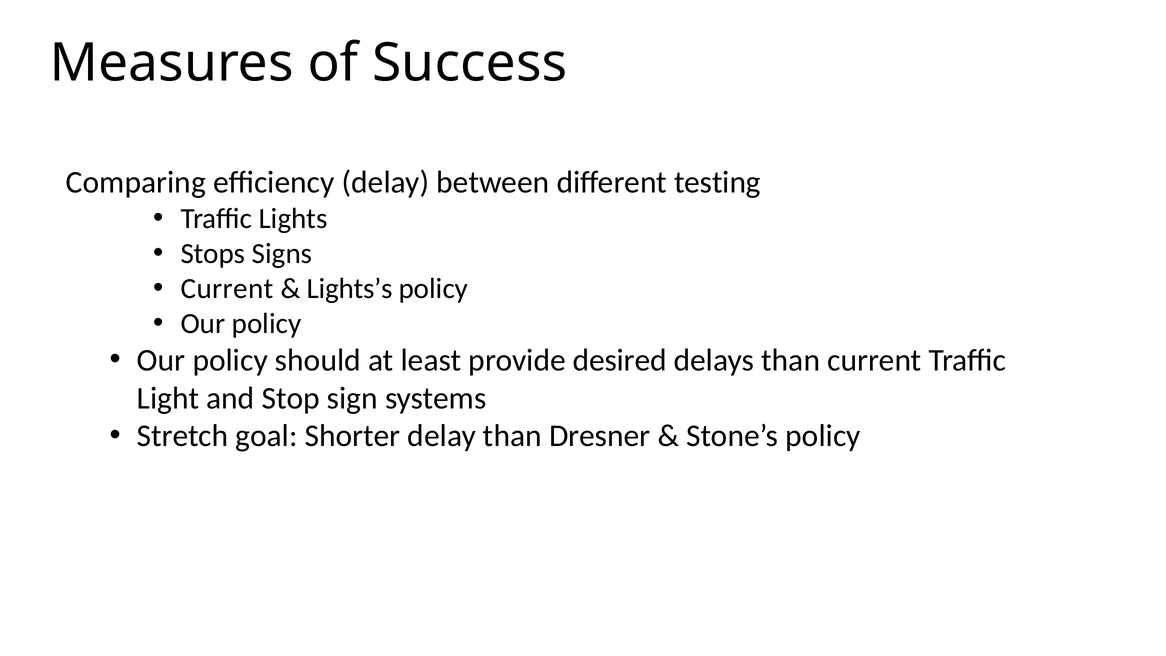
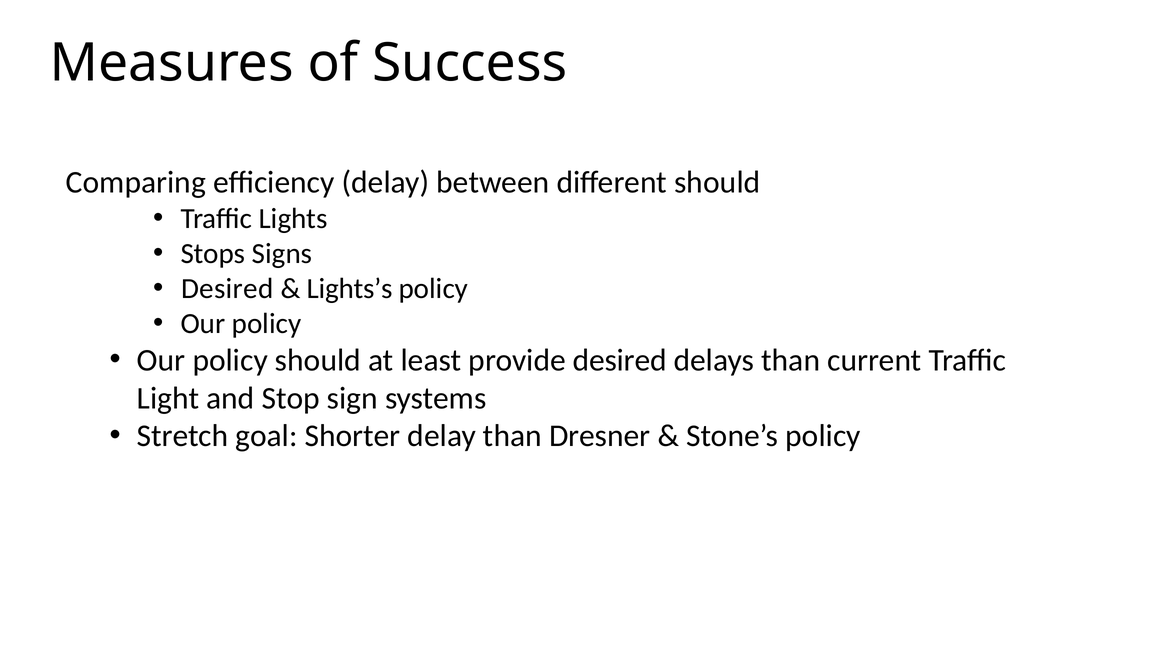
different testing: testing -> should
Current at (227, 289): Current -> Desired
